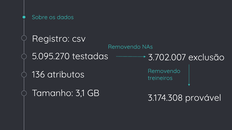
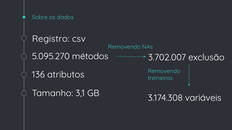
testadas: testadas -> métodos
provável: provável -> variáveis
